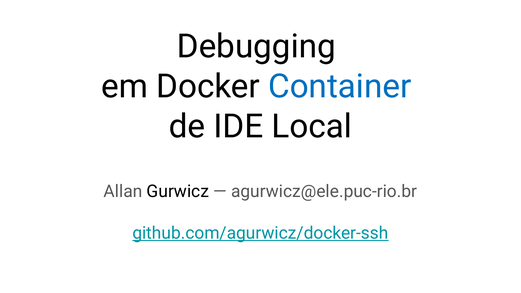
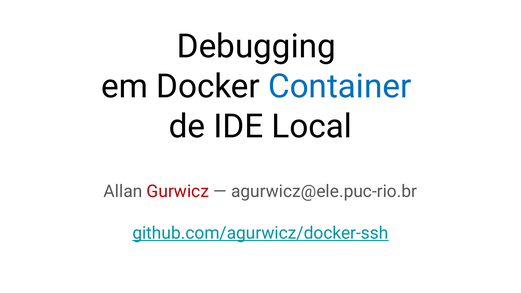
Gurwicz colour: black -> red
